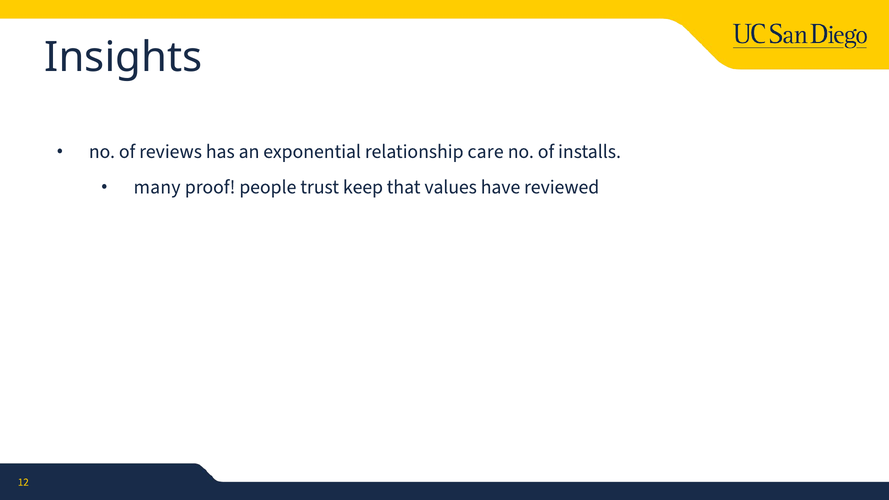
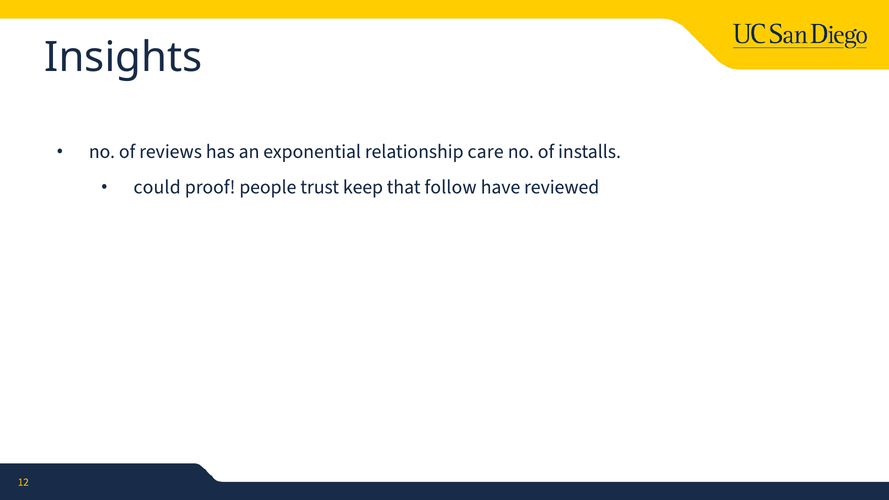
many: many -> could
values: values -> follow
